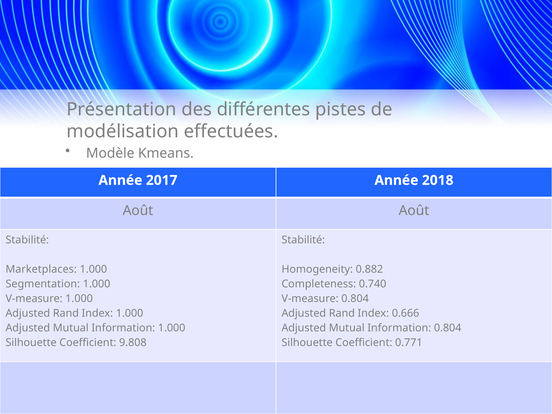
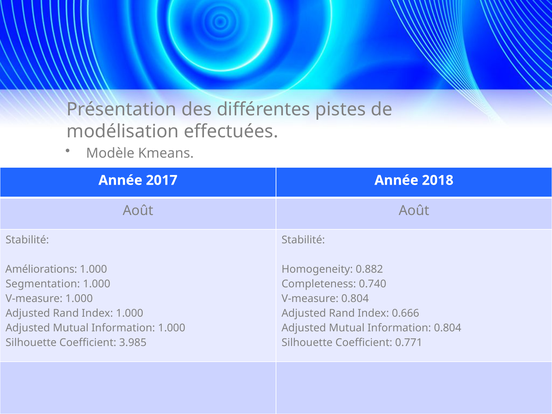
Marketplaces: Marketplaces -> Améliorations
9.808: 9.808 -> 3.985
